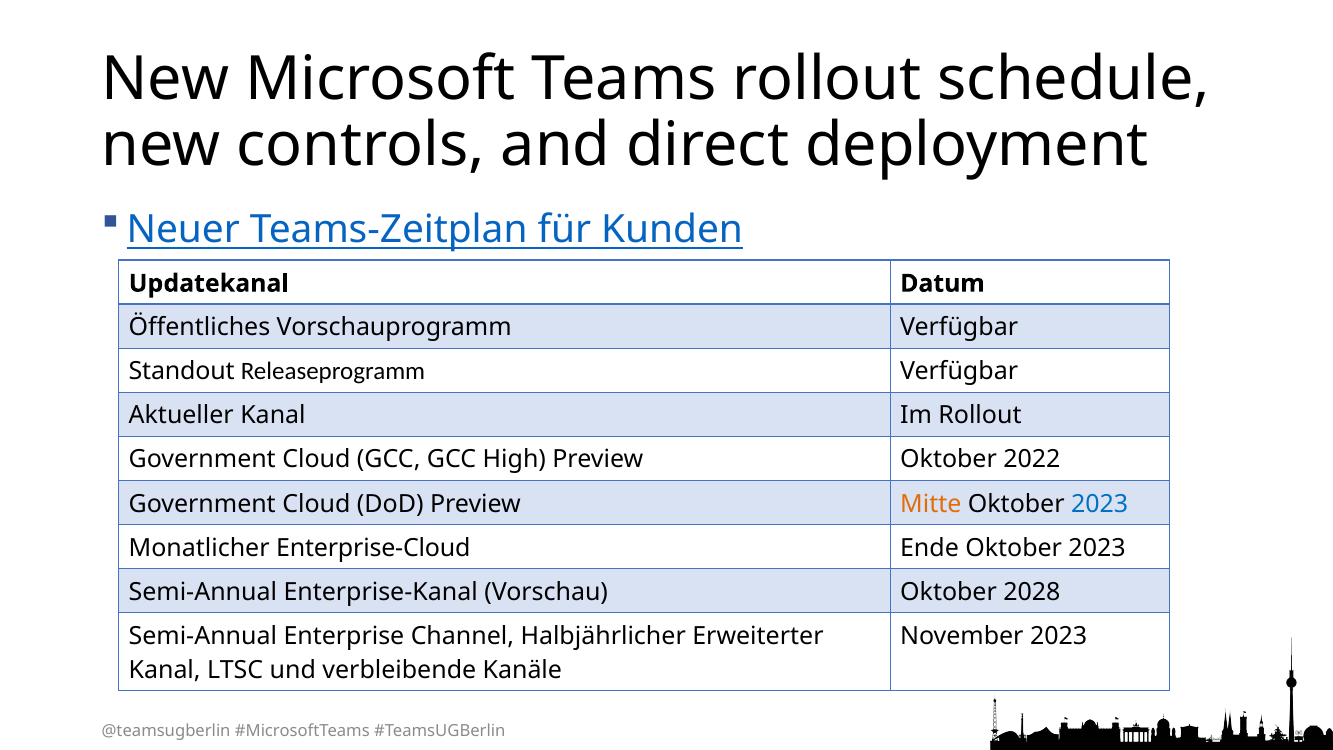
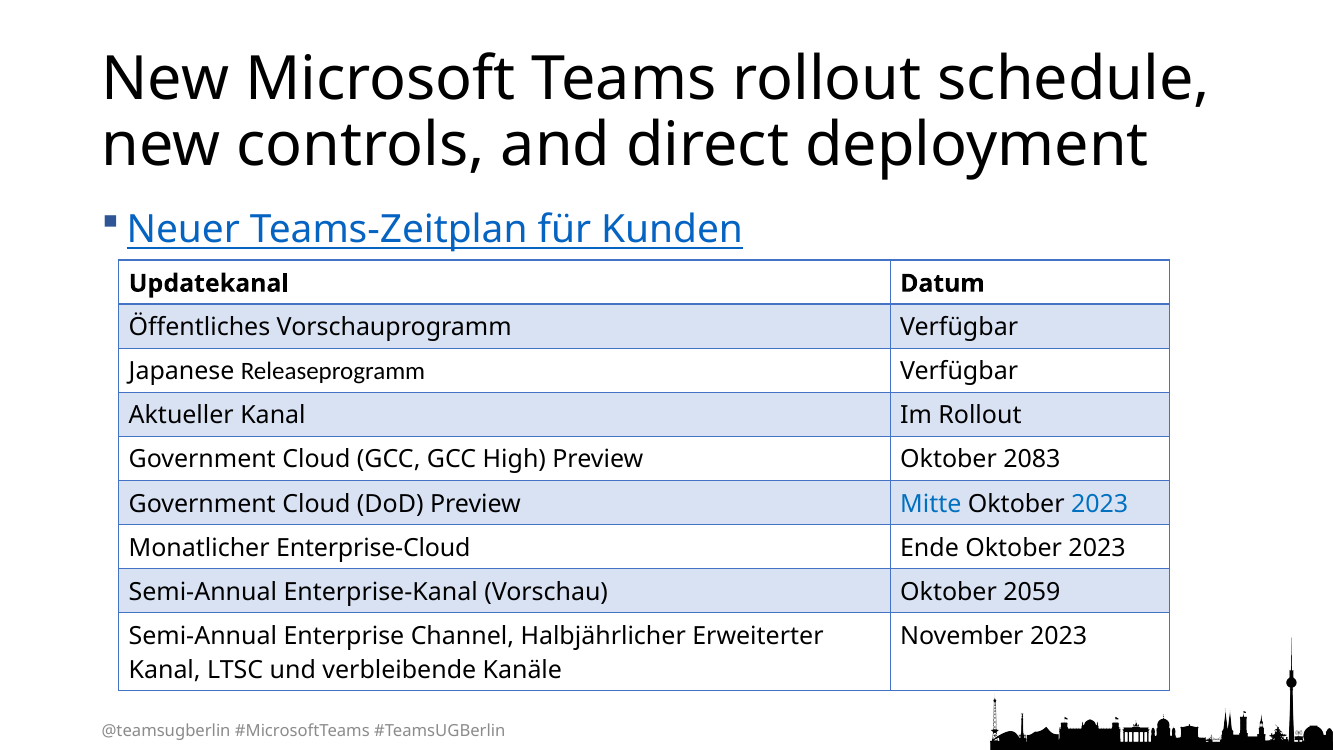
Standout: Standout -> Japanese
2022: 2022 -> 2083
Mitte colour: orange -> blue
2028: 2028 -> 2059
